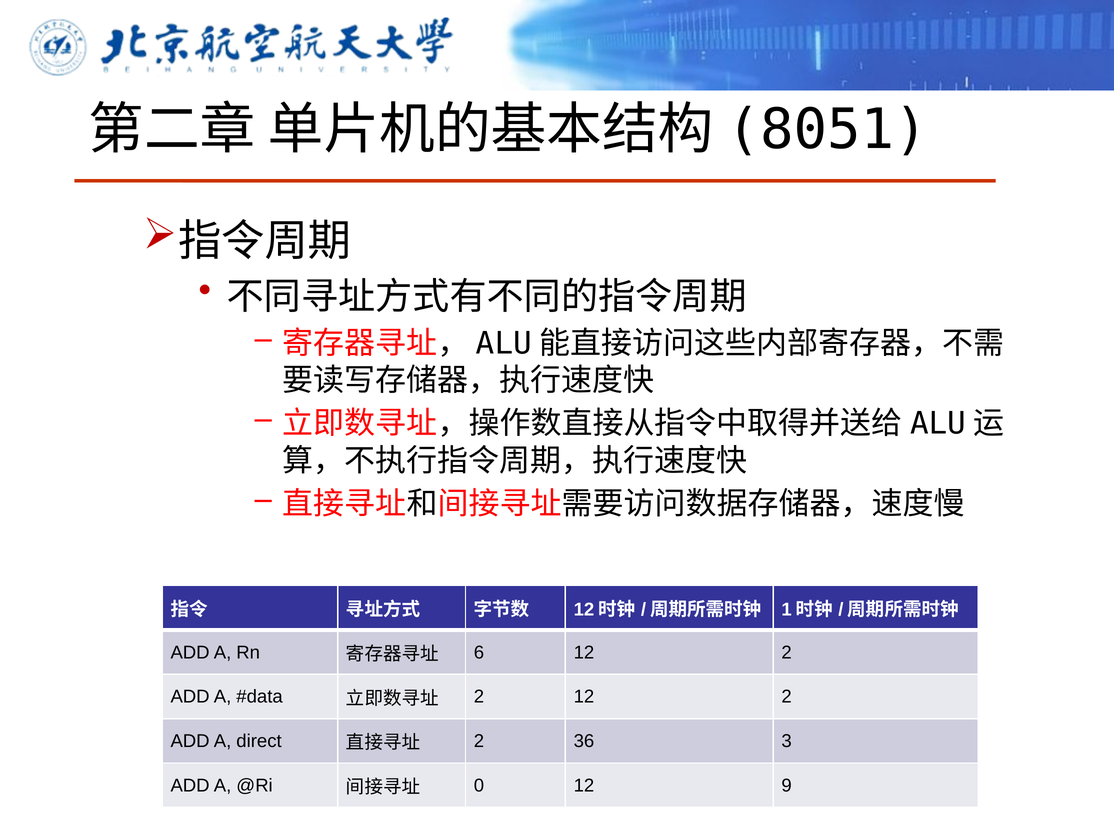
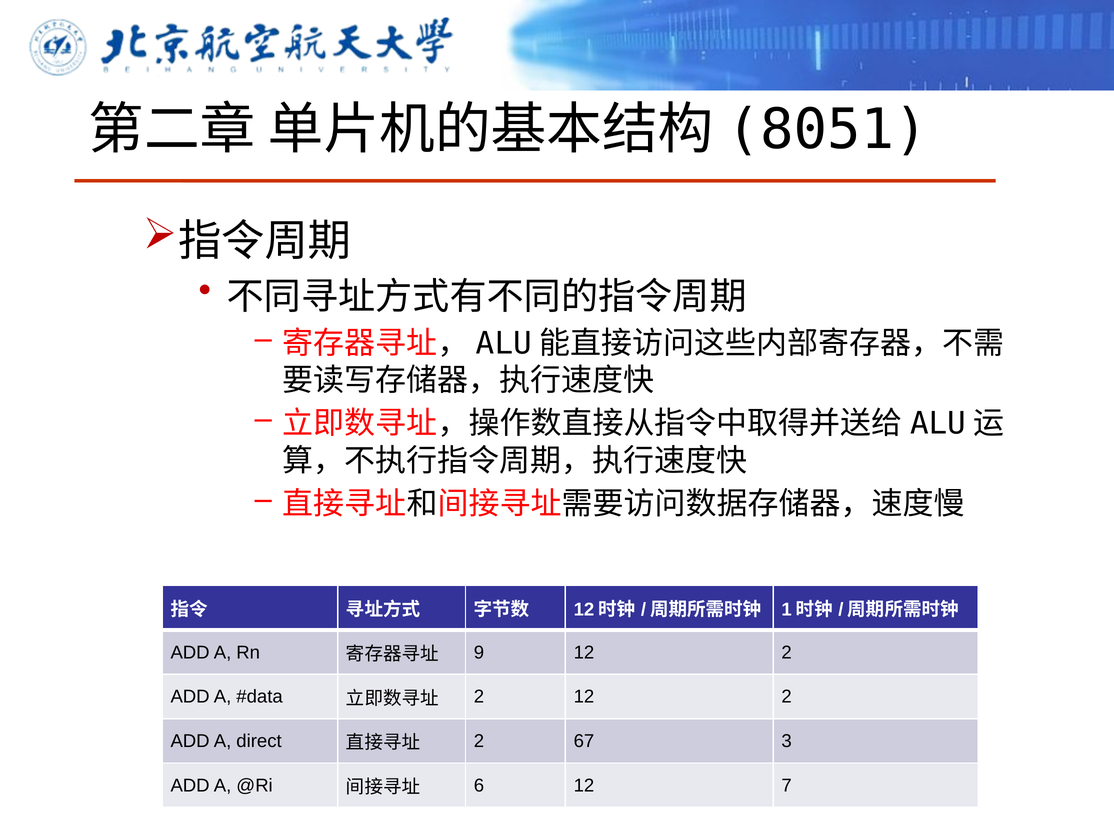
6: 6 -> 9
36: 36 -> 67
0: 0 -> 6
9: 9 -> 7
